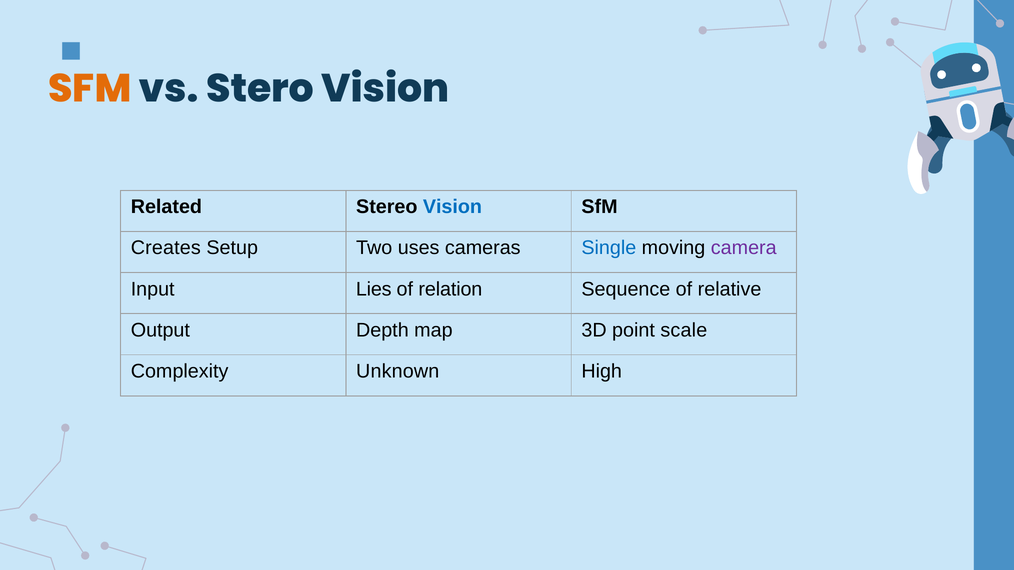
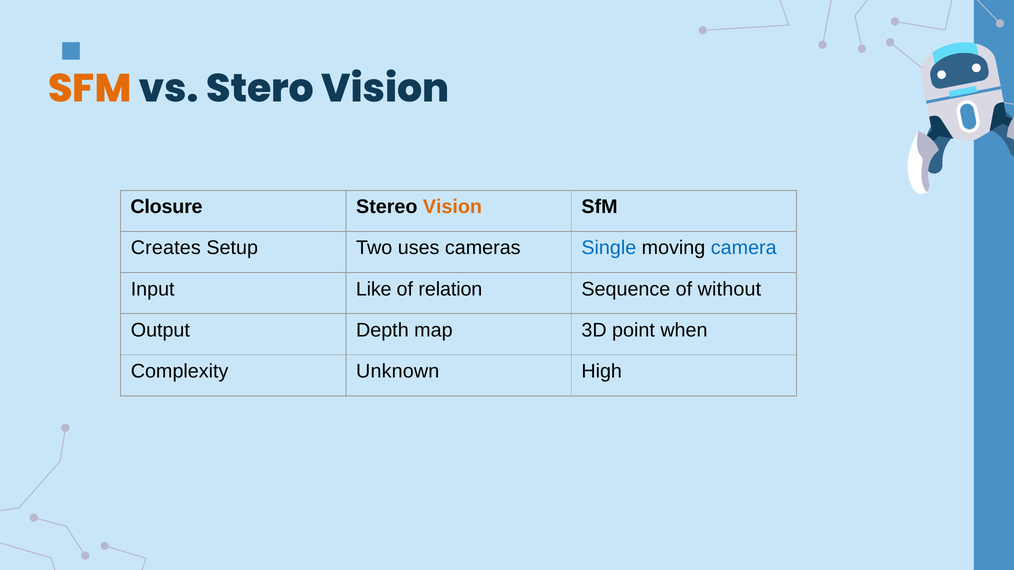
Related: Related -> Closure
Vision at (452, 207) colour: blue -> orange
camera colour: purple -> blue
Lies: Lies -> Like
relative: relative -> without
scale: scale -> when
